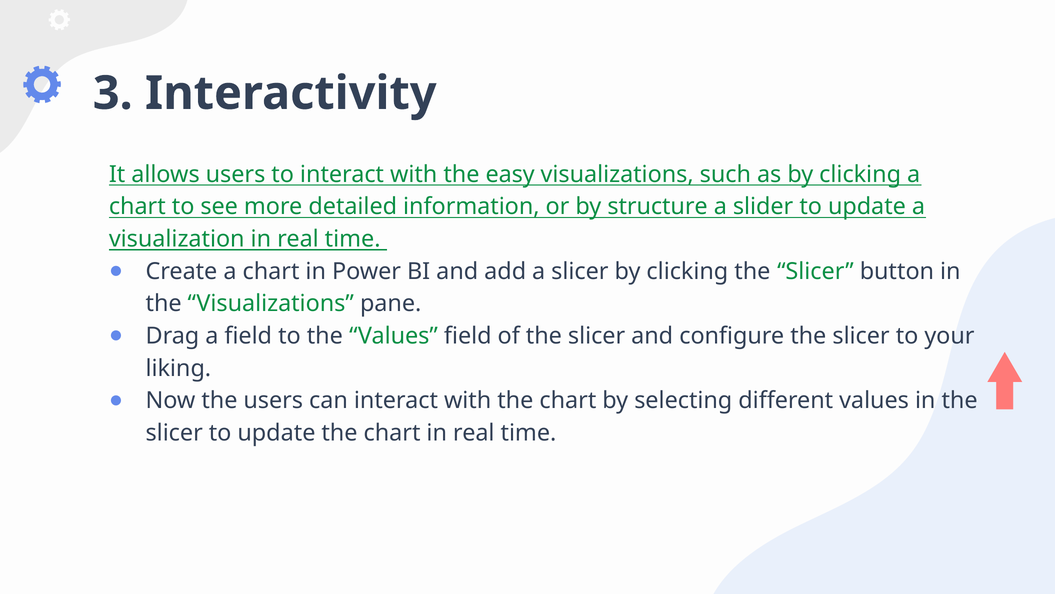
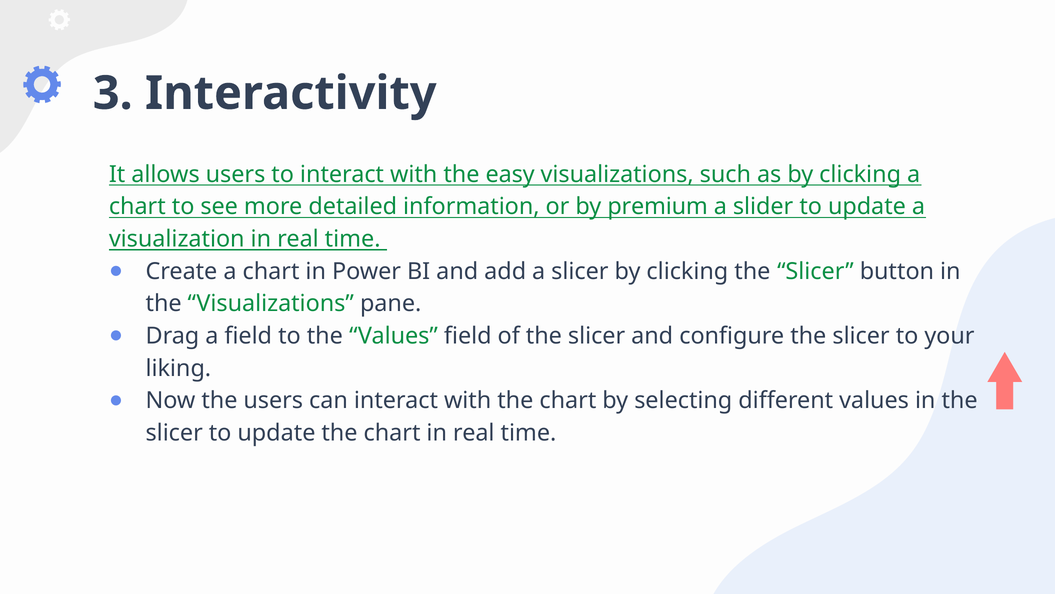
structure: structure -> premium
